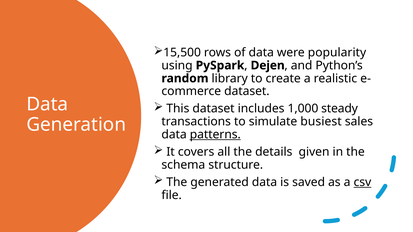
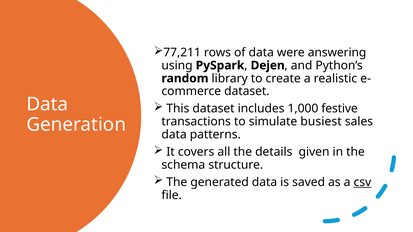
15,500: 15,500 -> 77,211
popularity: popularity -> answering
steady: steady -> festive
patterns underline: present -> none
